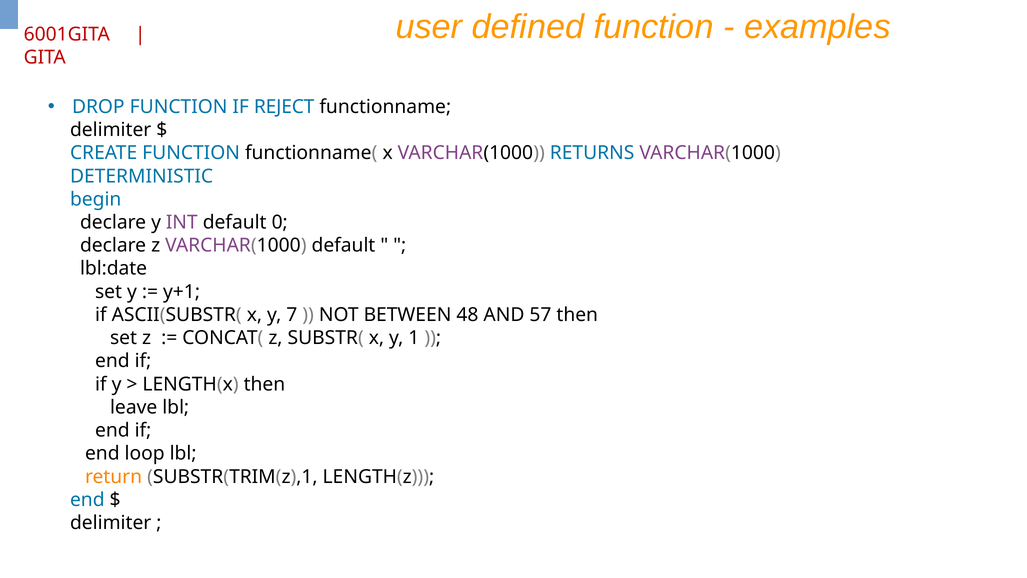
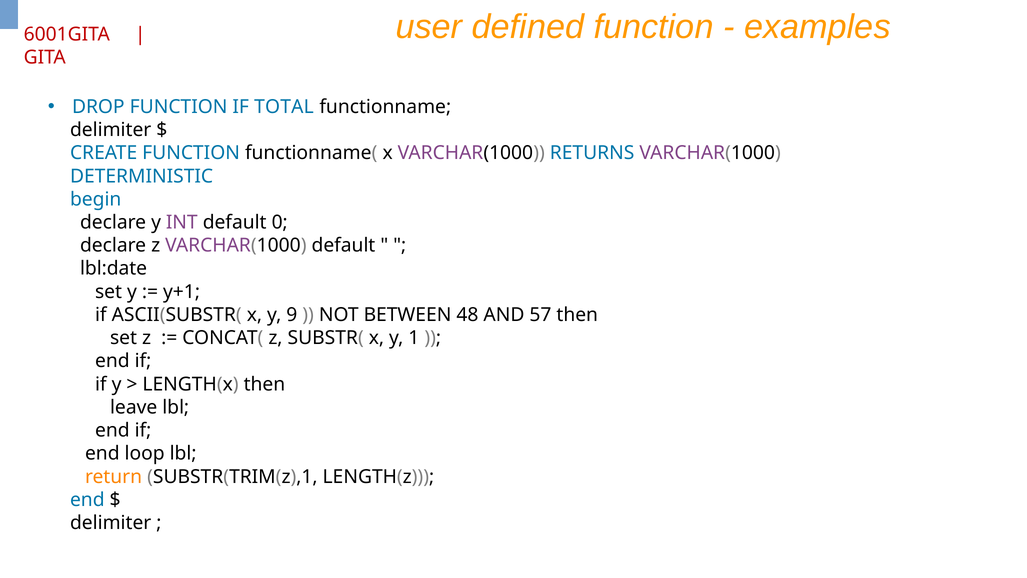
REJECT: REJECT -> TOTAL
7: 7 -> 9
